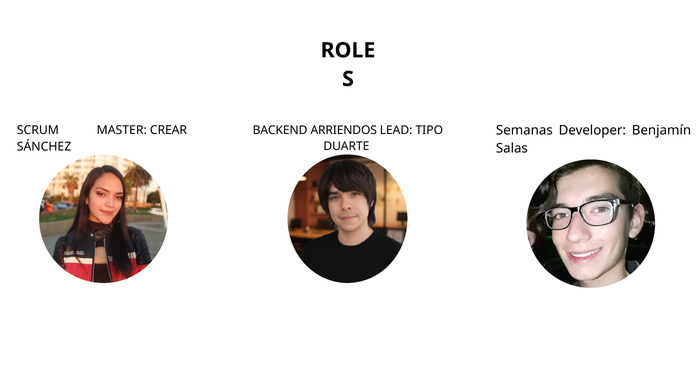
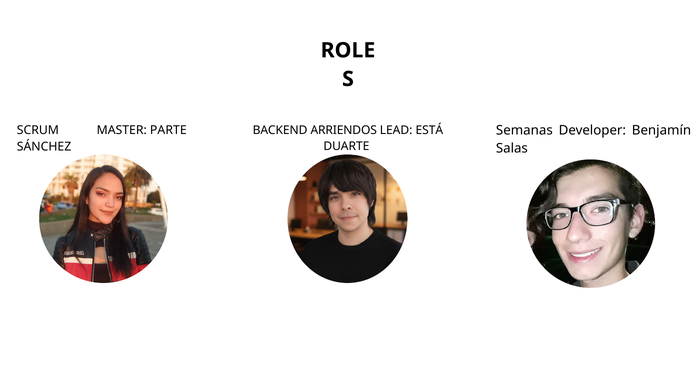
CREAR: CREAR -> PARTE
TIPO: TIPO -> ESTÁ
